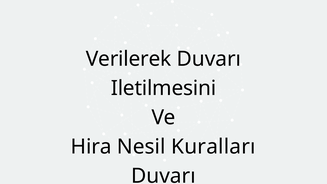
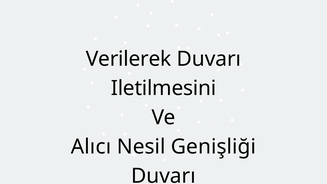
Hira: Hira -> Alıcı
Kuralları: Kuralları -> Genişliği
